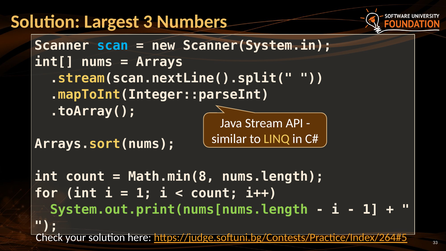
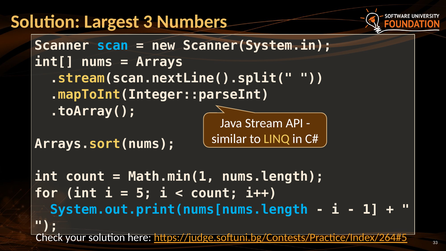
Math.min(8: Math.min(8 -> Math.min(1
1 at (144, 193): 1 -> 5
System.out.print(nums[nums.length colour: light green -> light blue
